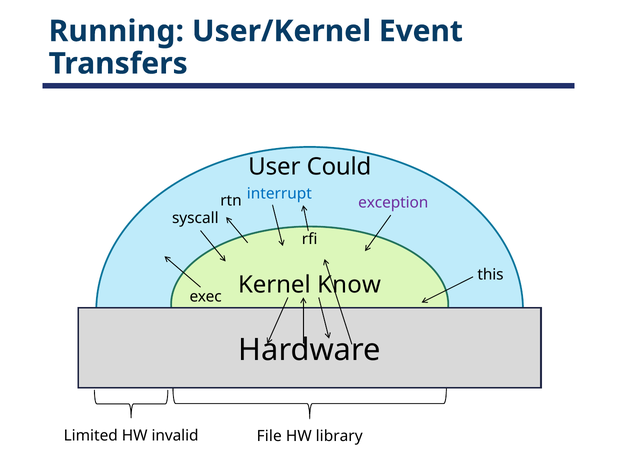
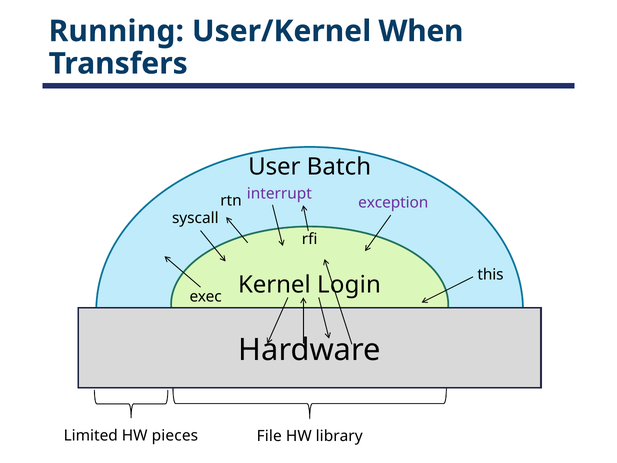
Event: Event -> When
Could: Could -> Batch
interrupt colour: blue -> purple
Know: Know -> Login
invalid: invalid -> pieces
